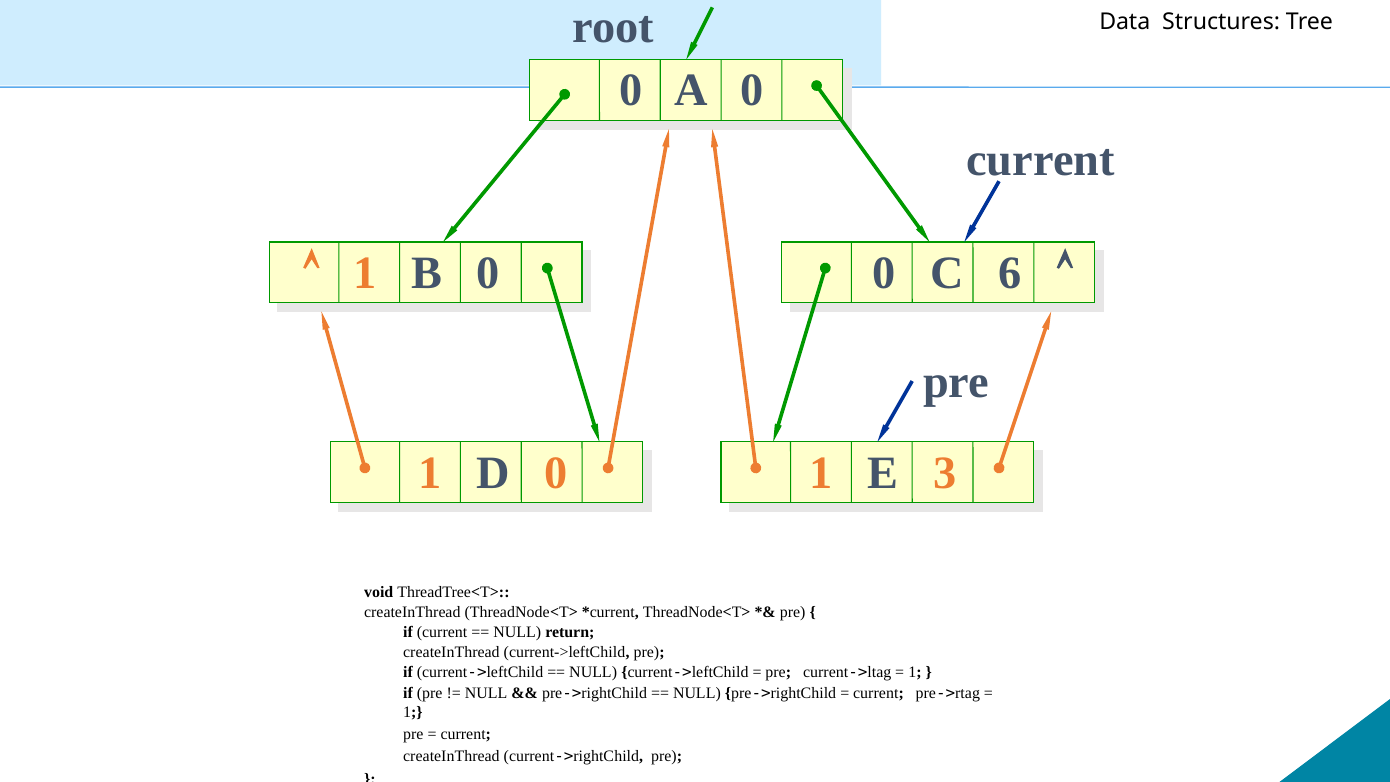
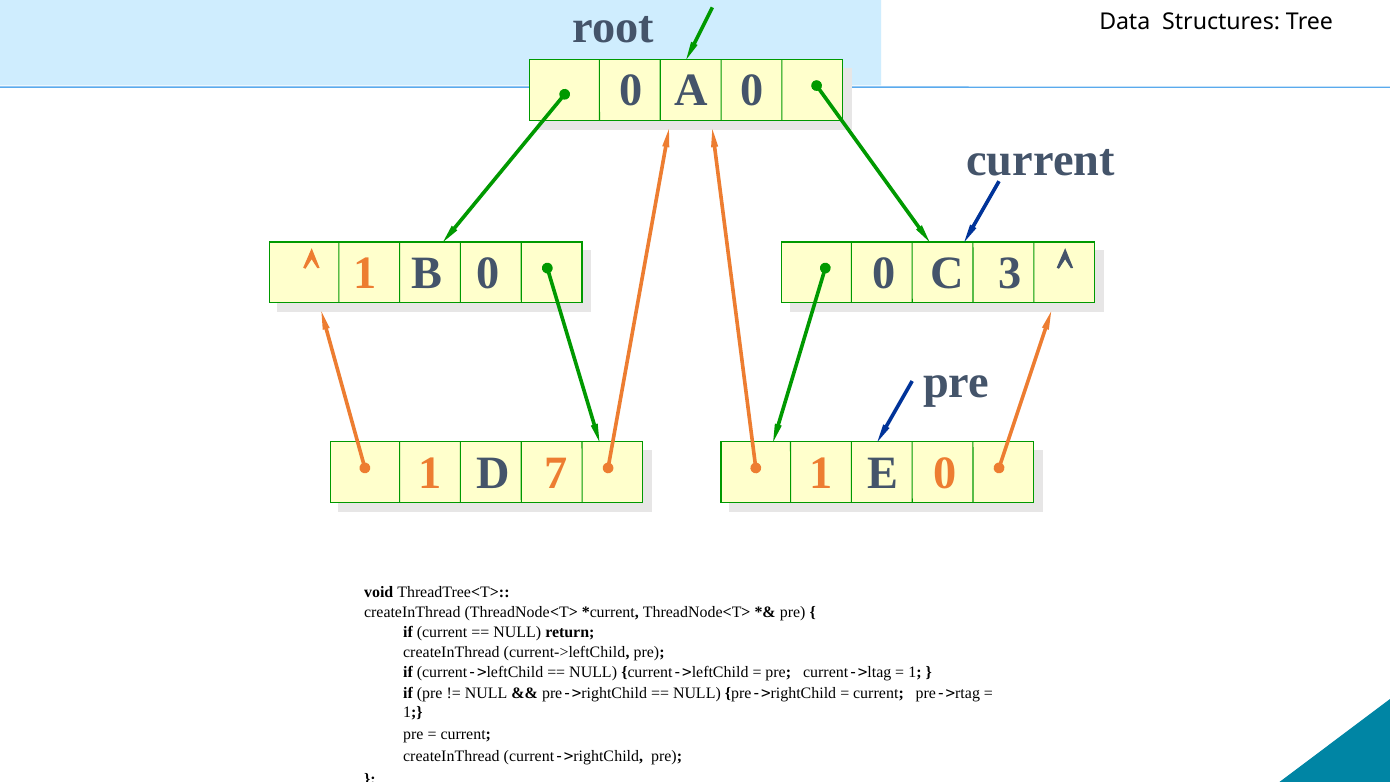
6: 6 -> 3
D 0: 0 -> 7
E 3: 3 -> 0
